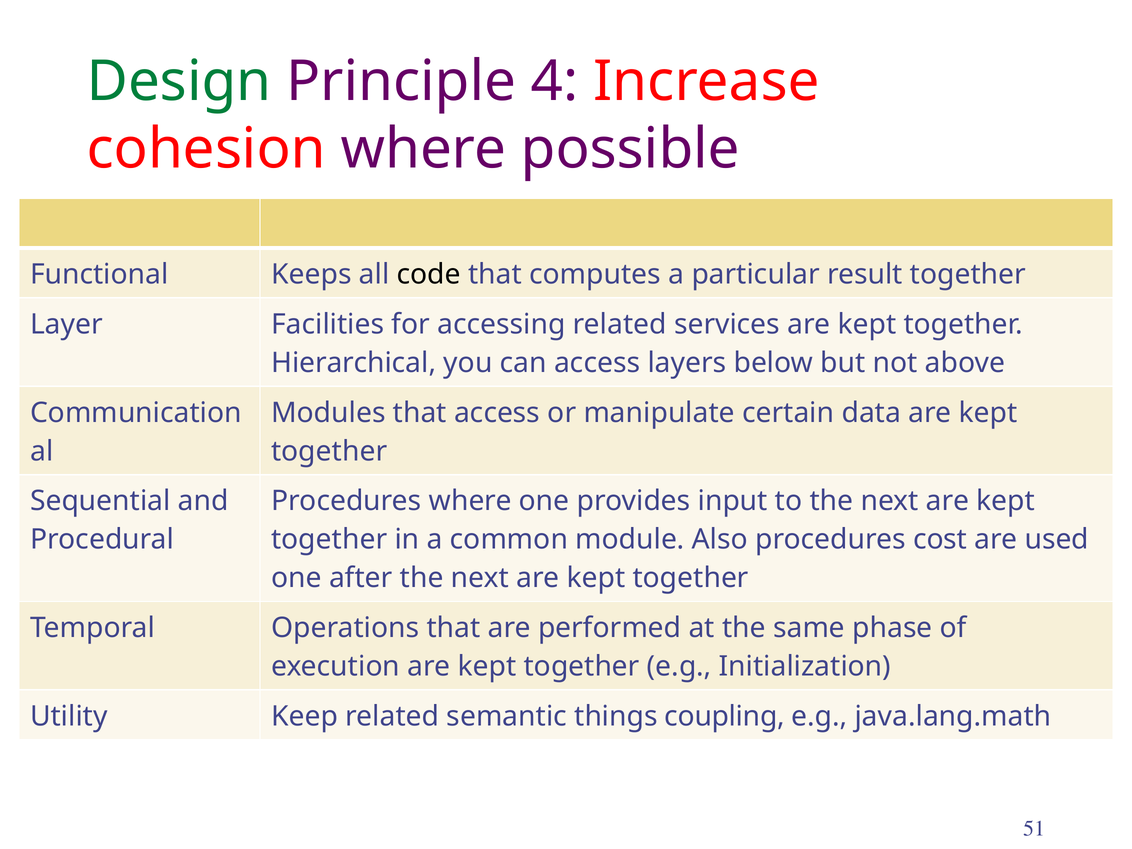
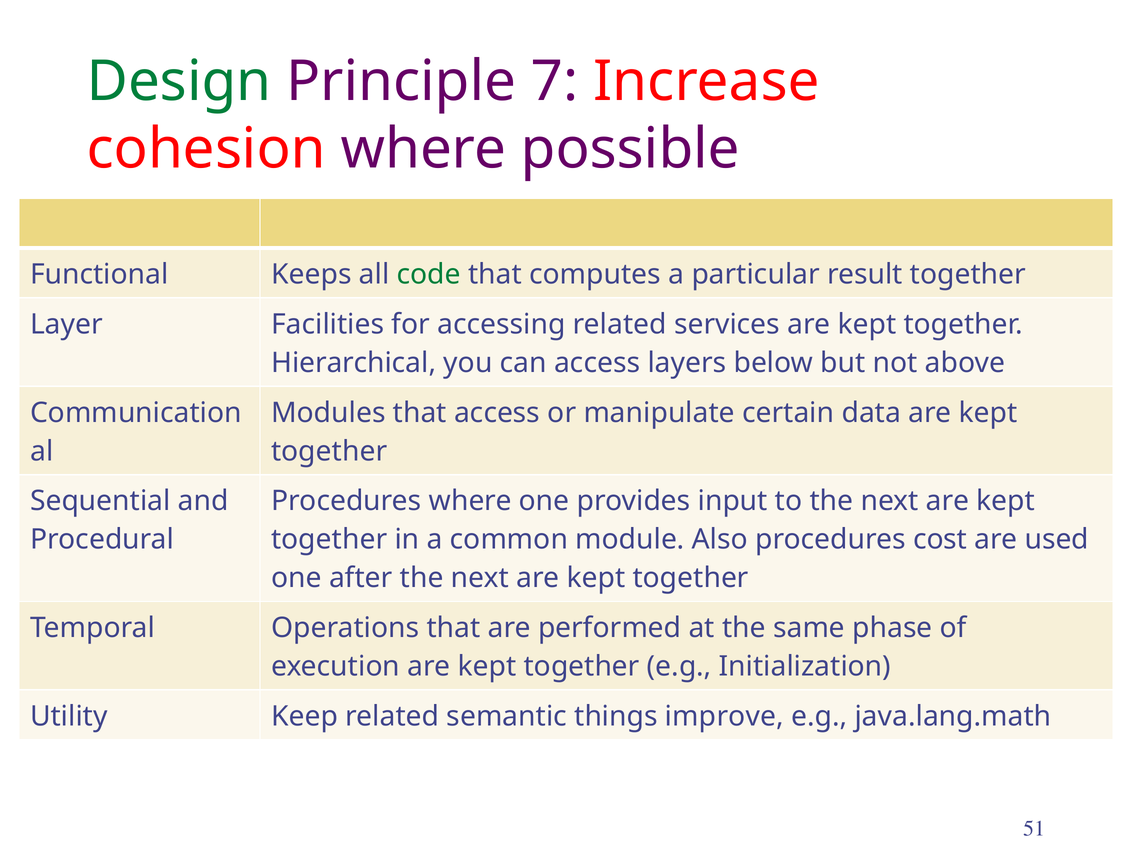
4: 4 -> 7
code colour: black -> green
coupling: coupling -> improve
